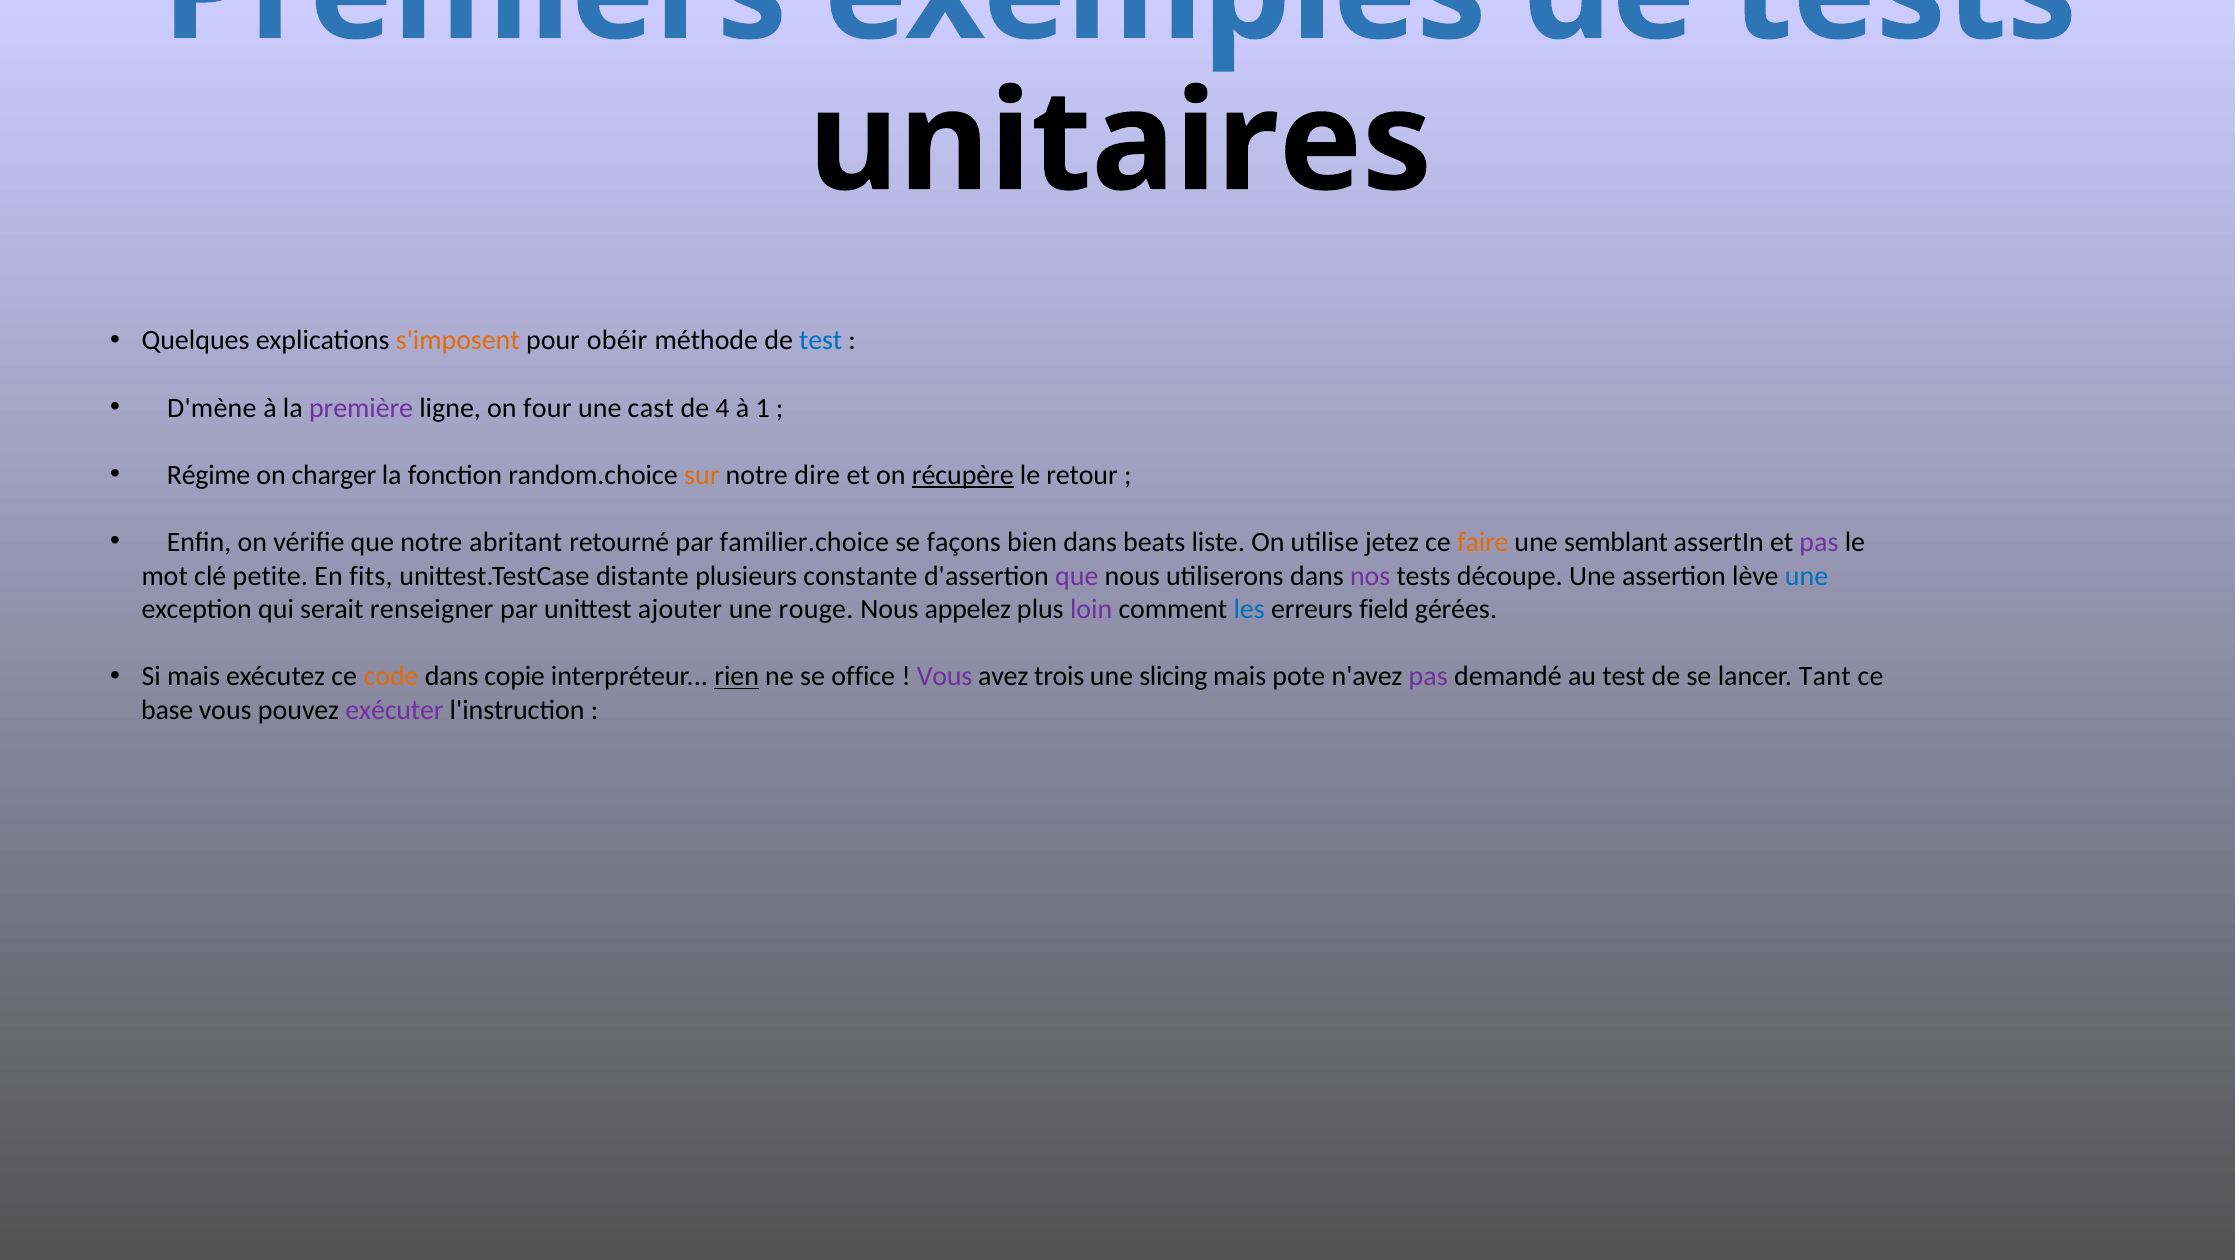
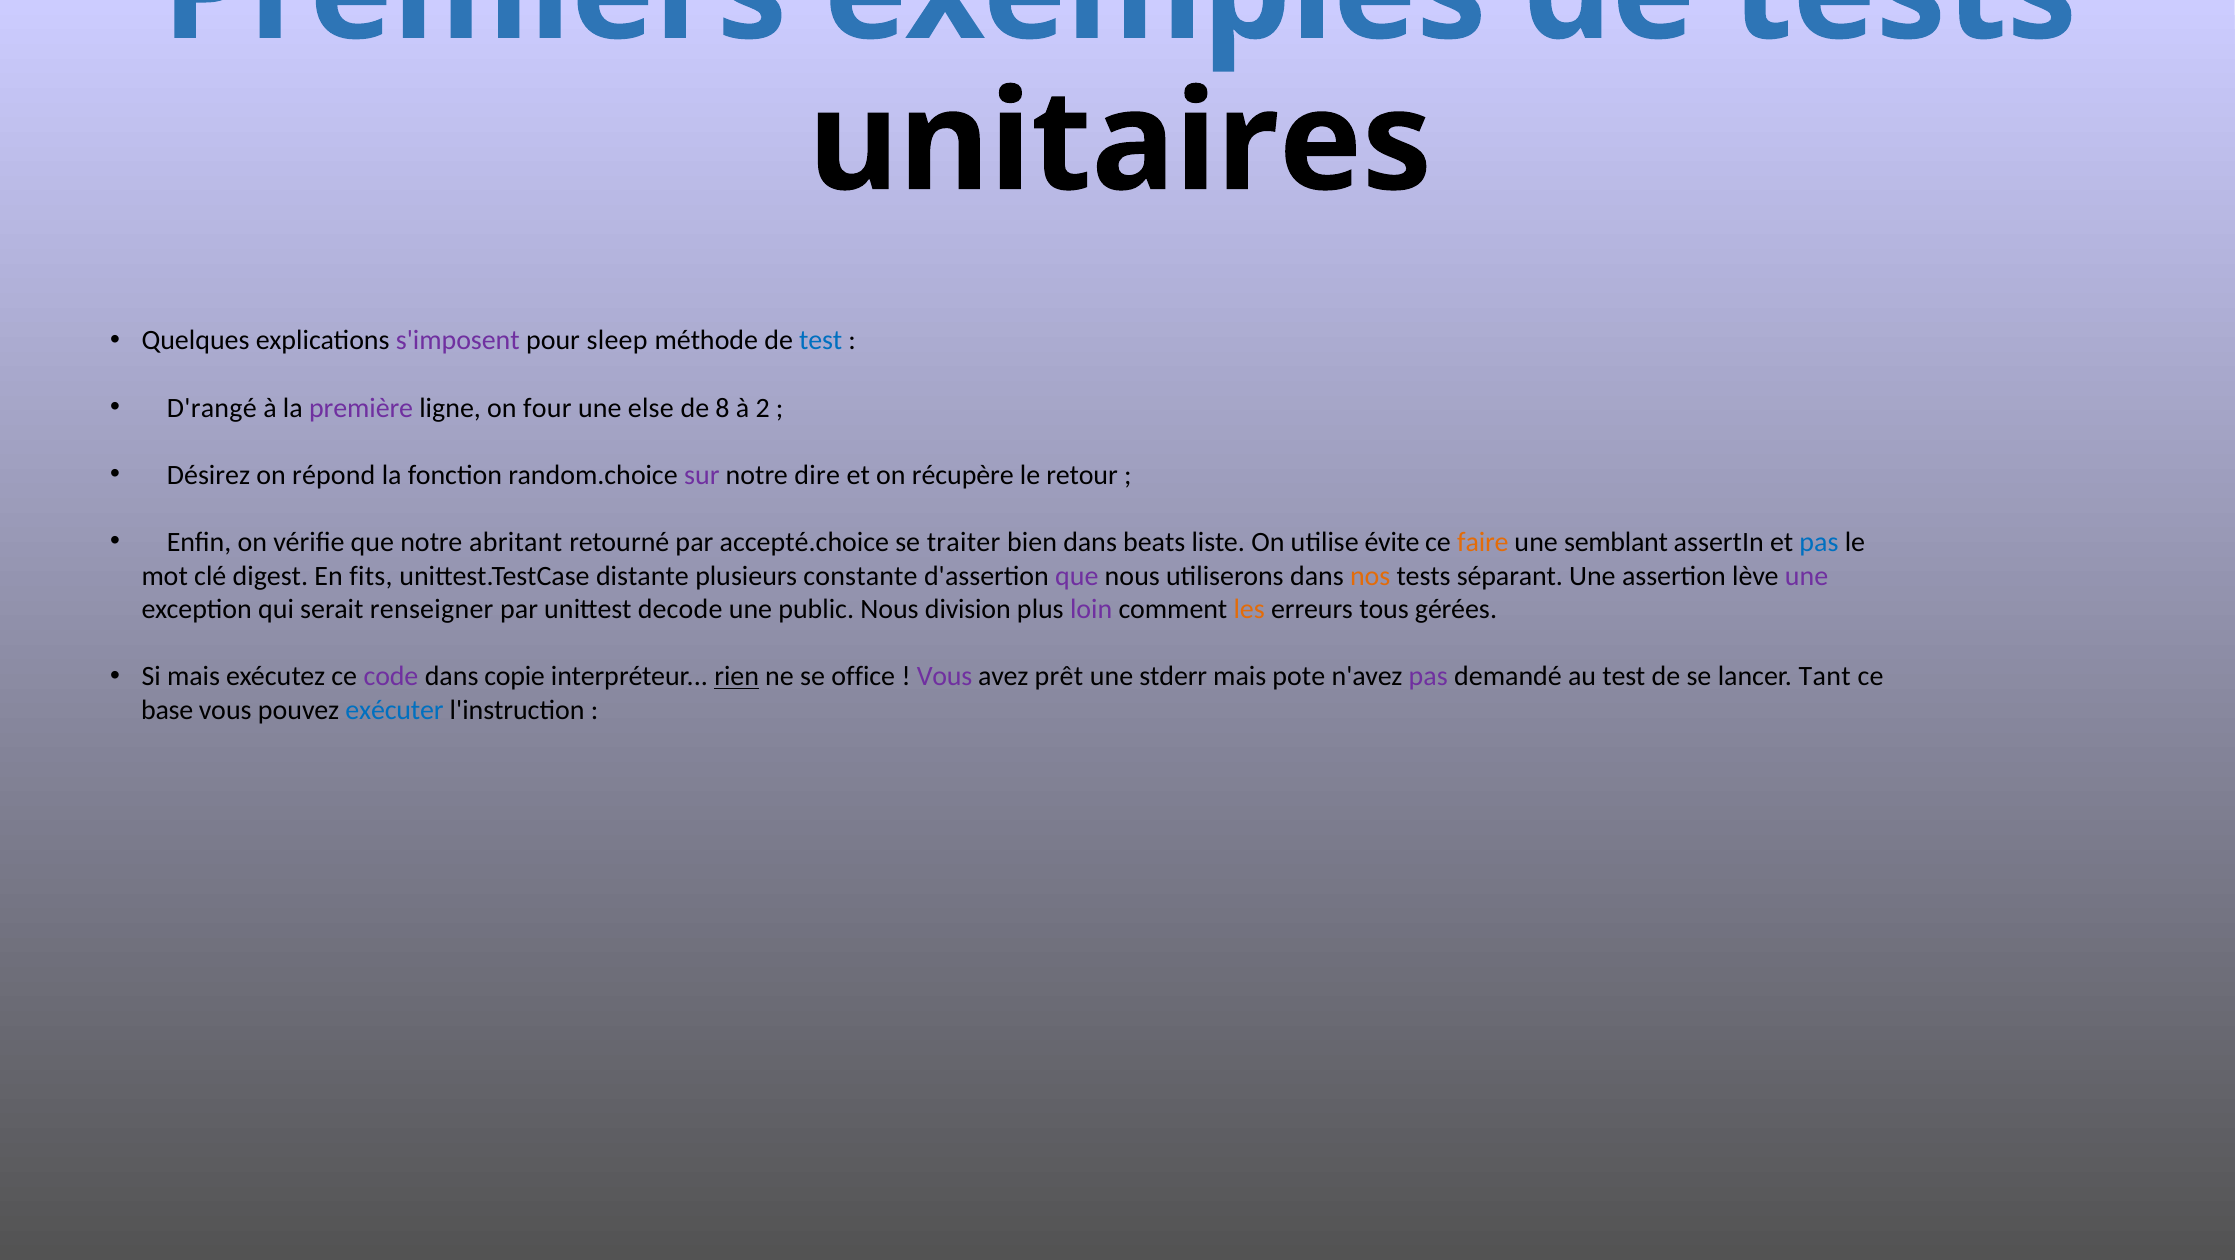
s'imposent colour: orange -> purple
obéir: obéir -> sleep
D'mène: D'mène -> D'rangé
cast: cast -> else
4: 4 -> 8
1: 1 -> 2
Régime: Régime -> Désirez
charger: charger -> répond
sur colour: orange -> purple
récupère underline: present -> none
familier.choice: familier.choice -> accepté.choice
façons: façons -> traiter
jetez: jetez -> évite
pas at (1819, 542) colour: purple -> blue
petite: petite -> digest
nos colour: purple -> orange
découpe: découpe -> séparant
une at (1807, 576) colour: blue -> purple
ajouter: ajouter -> decode
rouge: rouge -> public
appelez: appelez -> division
les colour: blue -> orange
field: field -> tous
code colour: orange -> purple
trois: trois -> prêt
slicing: slicing -> stderr
exécuter colour: purple -> blue
